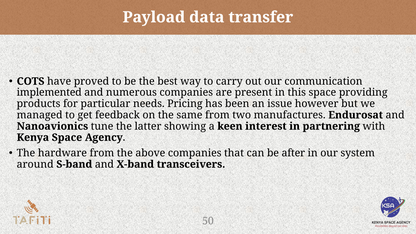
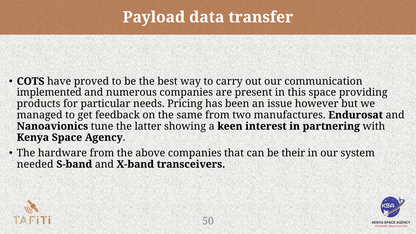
after: after -> their
around: around -> needed
